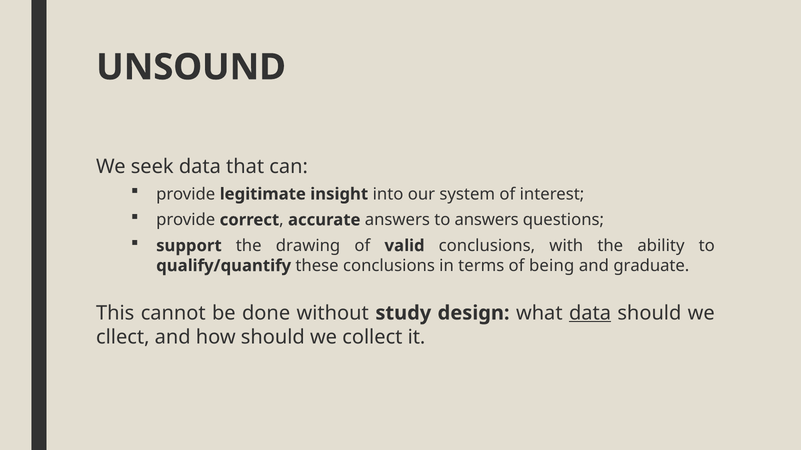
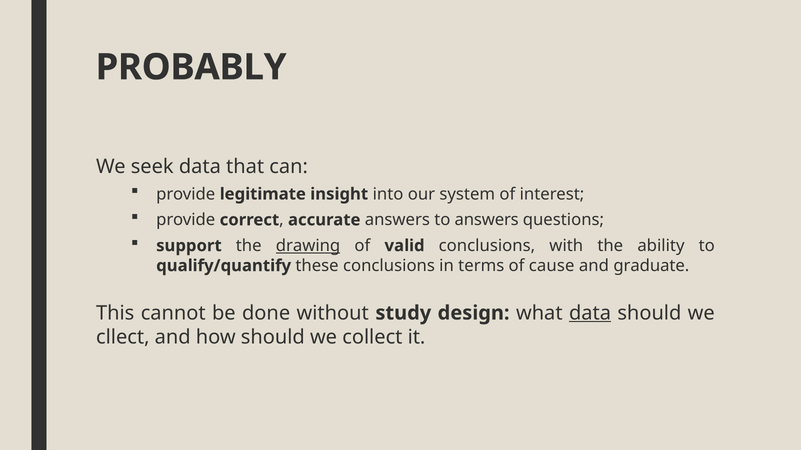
UNSOUND: UNSOUND -> PROBABLY
drawing underline: none -> present
being: being -> cause
